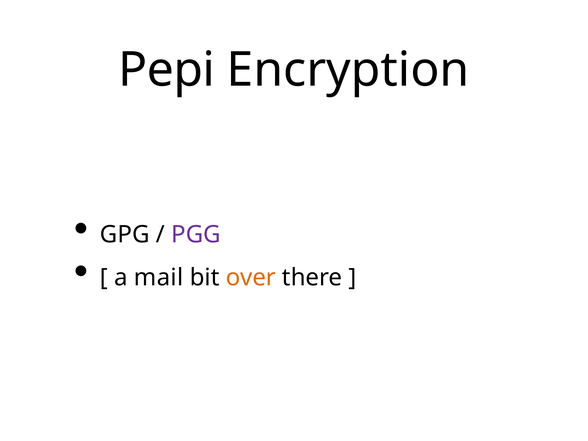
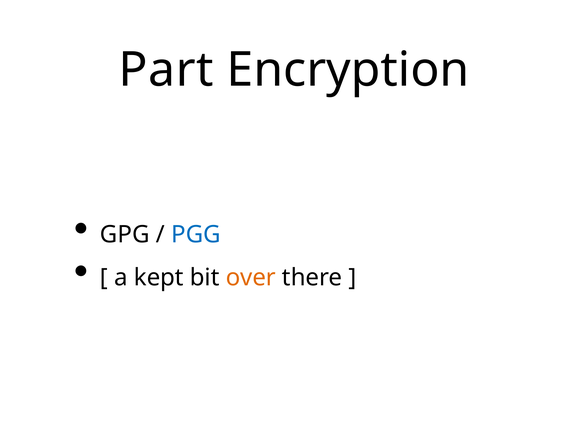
Pepi: Pepi -> Part
PGG colour: purple -> blue
mail: mail -> kept
